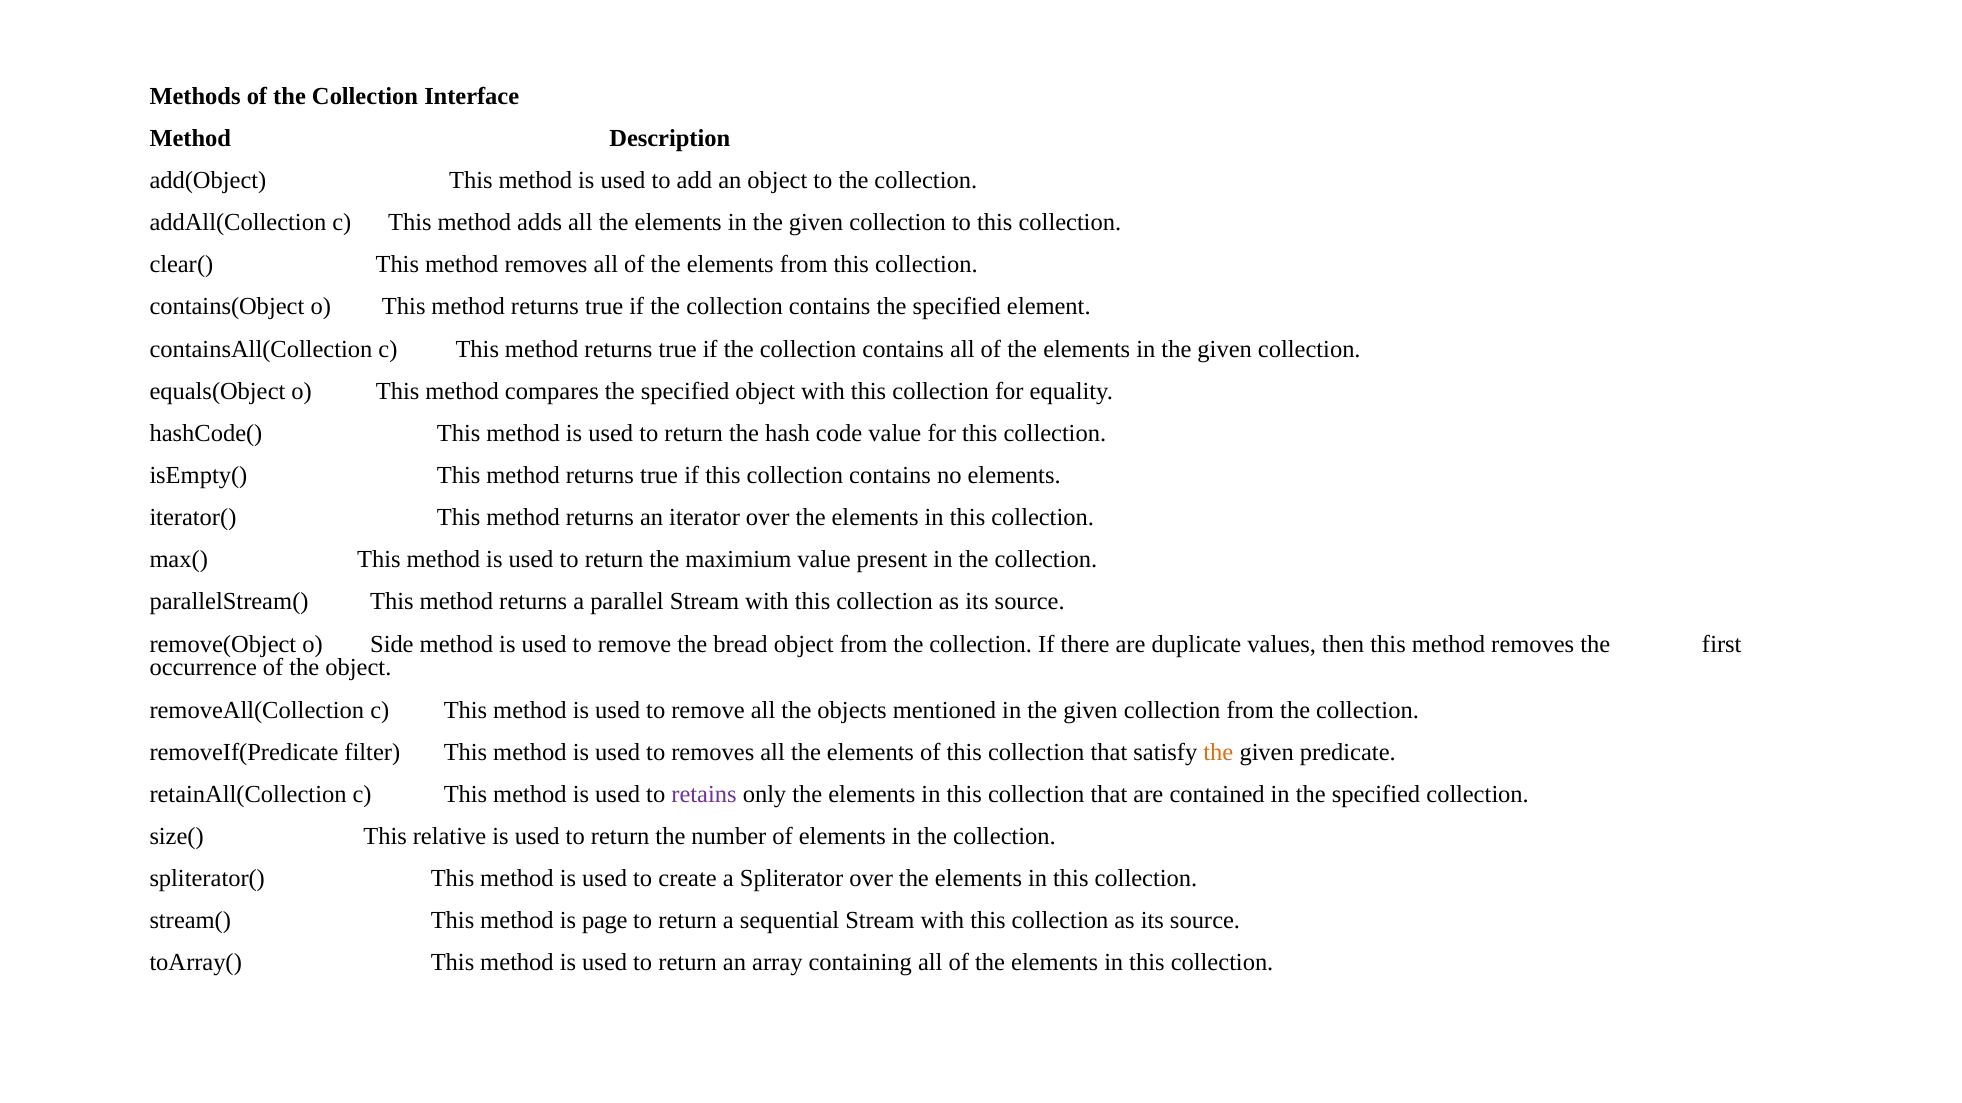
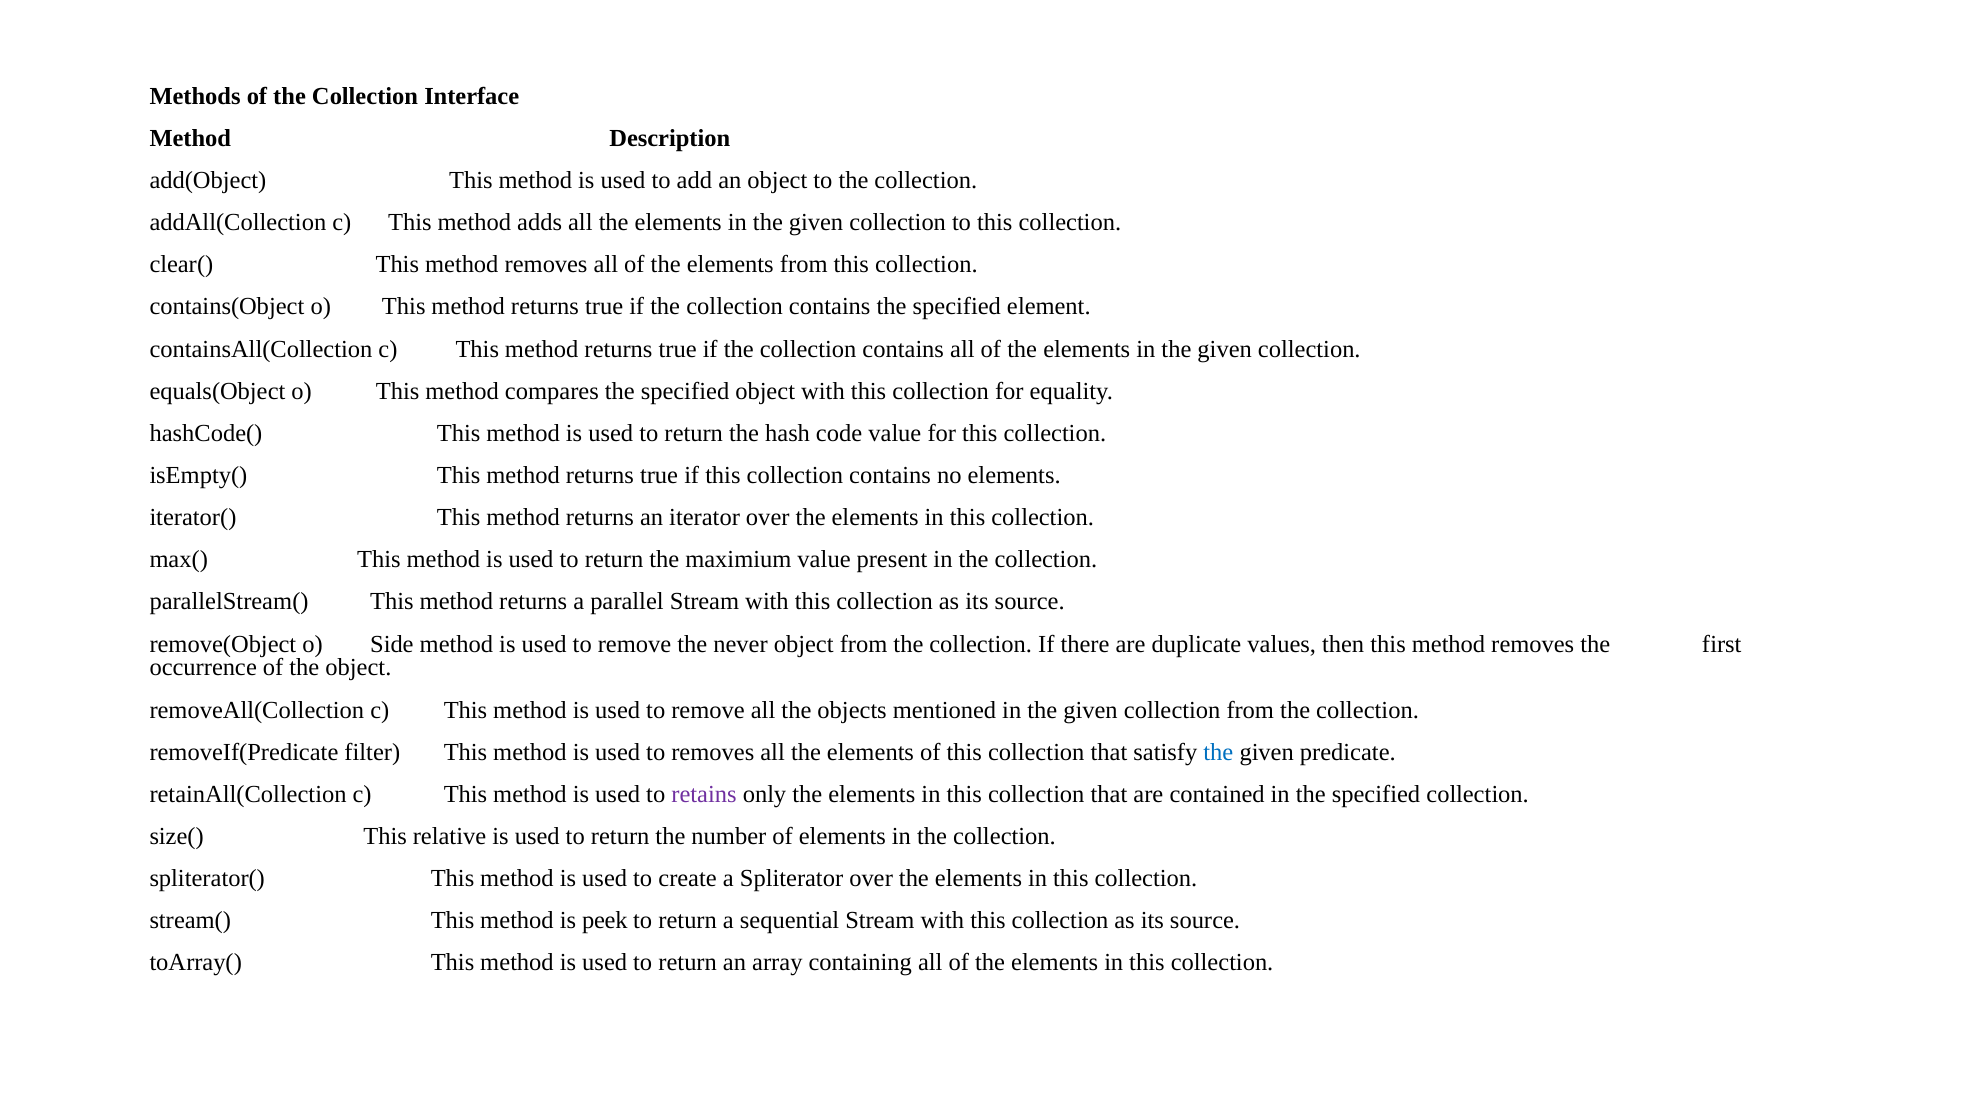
bread: bread -> never
the at (1218, 753) colour: orange -> blue
page: page -> peek
